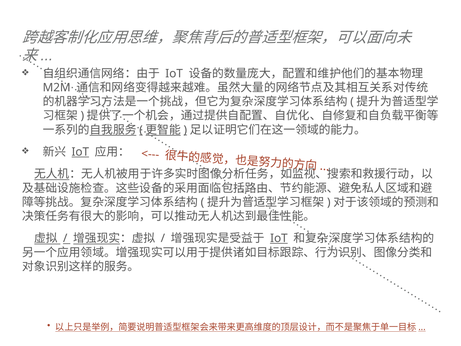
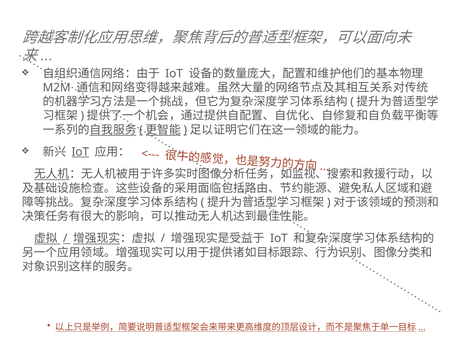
IoT at (279, 238) underline: present -> none
